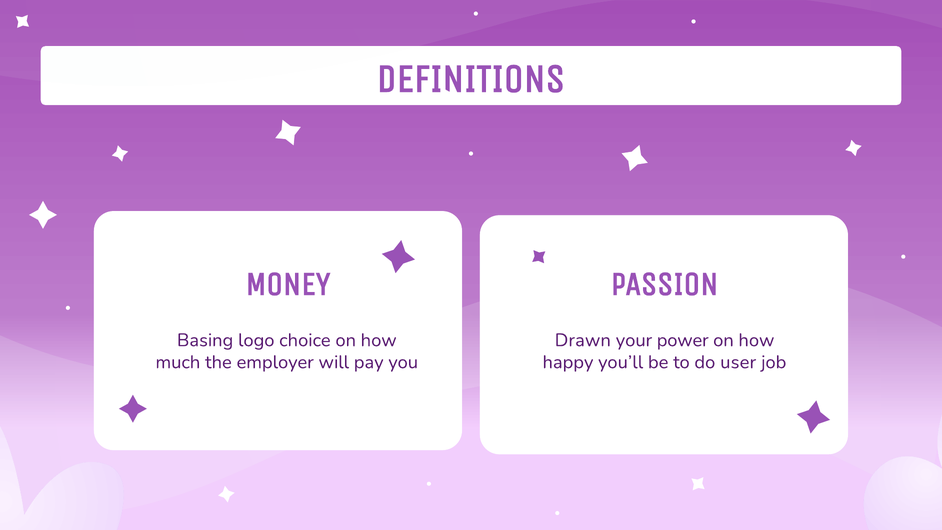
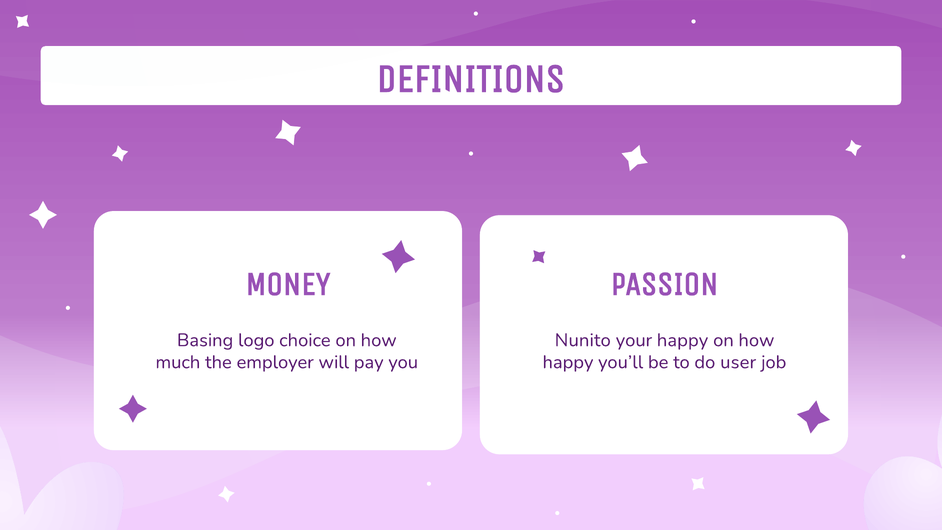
Drawn: Drawn -> Nunito
your power: power -> happy
